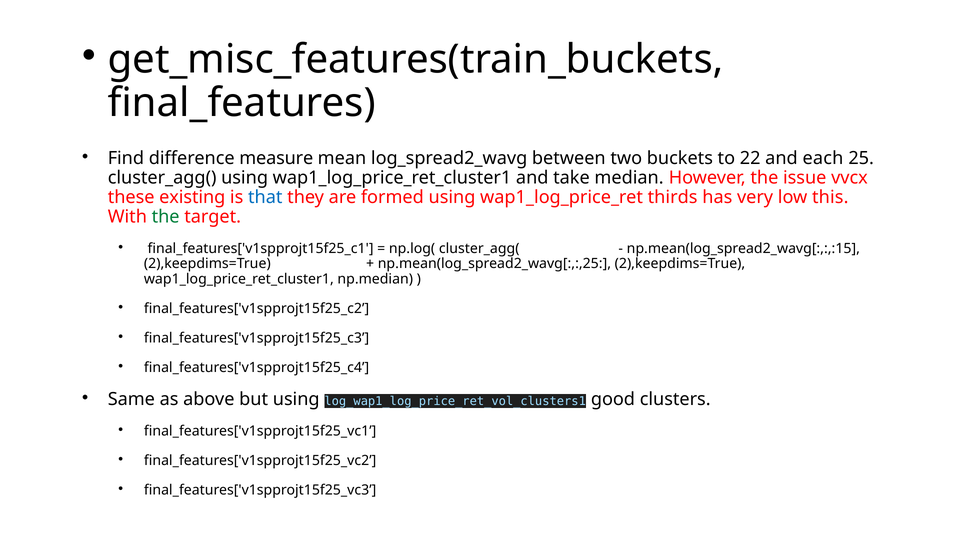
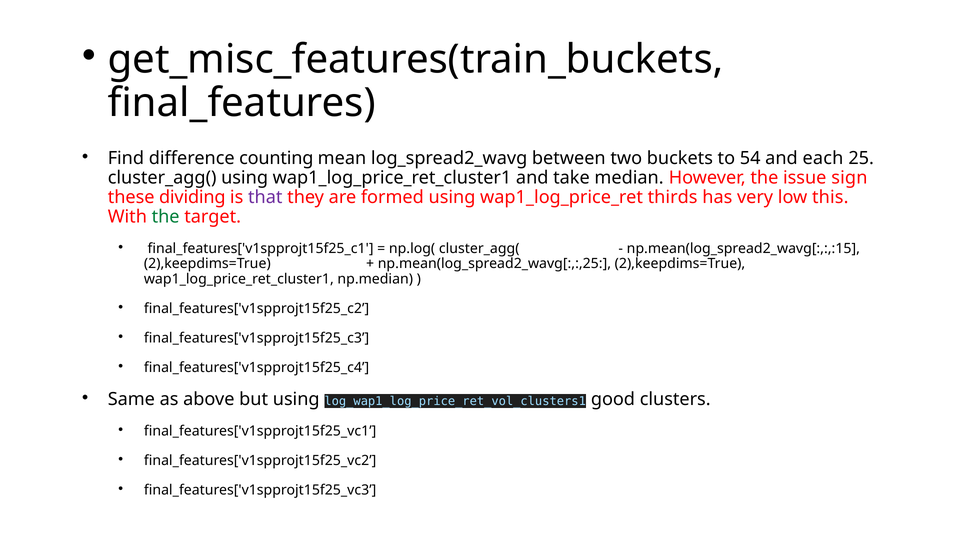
measure: measure -> counting
22: 22 -> 54
vvcx: vvcx -> sign
existing: existing -> dividing
that colour: blue -> purple
